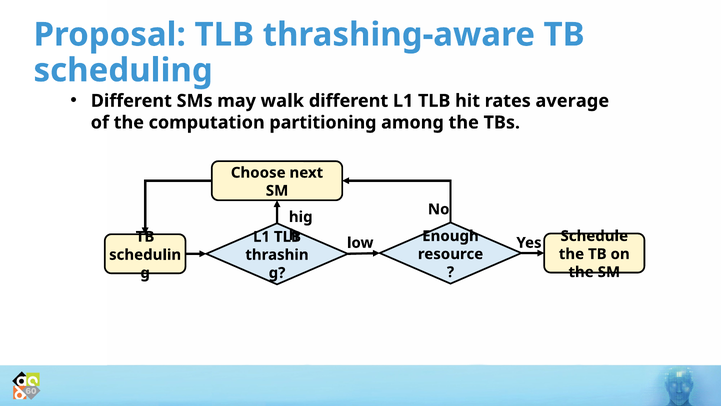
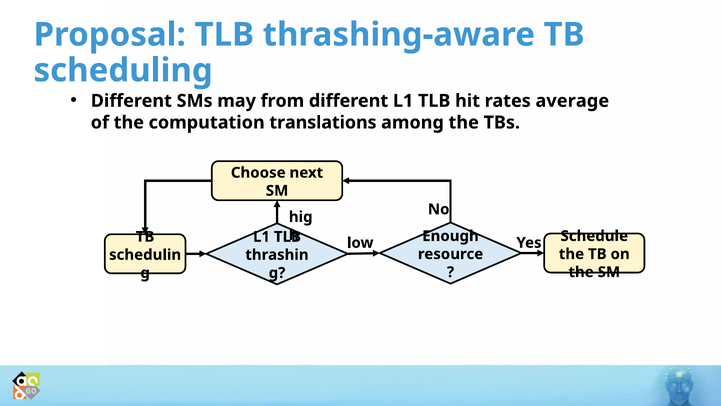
walk: walk -> from
partitioning: partitioning -> translations
